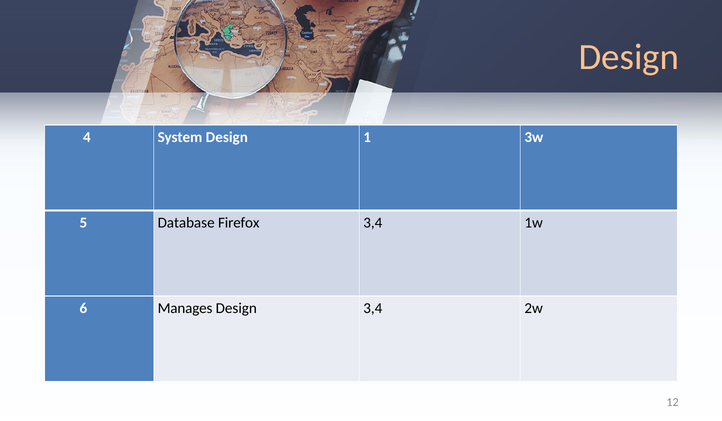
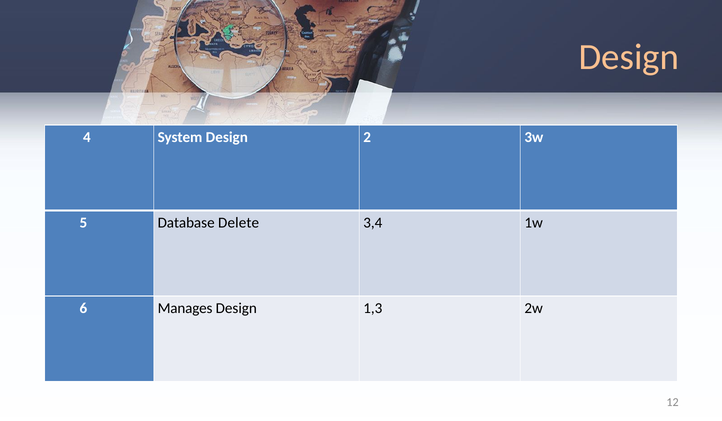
1: 1 -> 2
Firefox: Firefox -> Delete
Design 3,4: 3,4 -> 1,3
